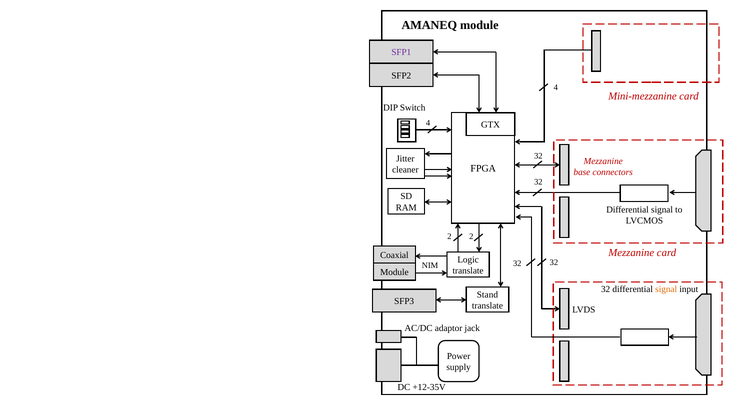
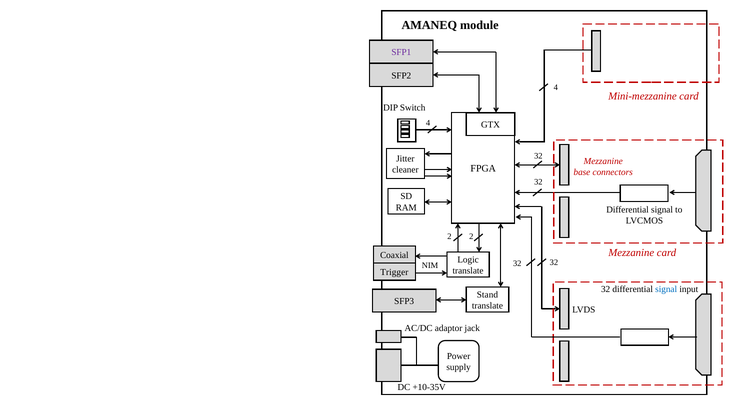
Module at (394, 272): Module -> Trigger
signal at (666, 289) colour: orange -> blue
+12-35V: +12-35V -> +10-35V
